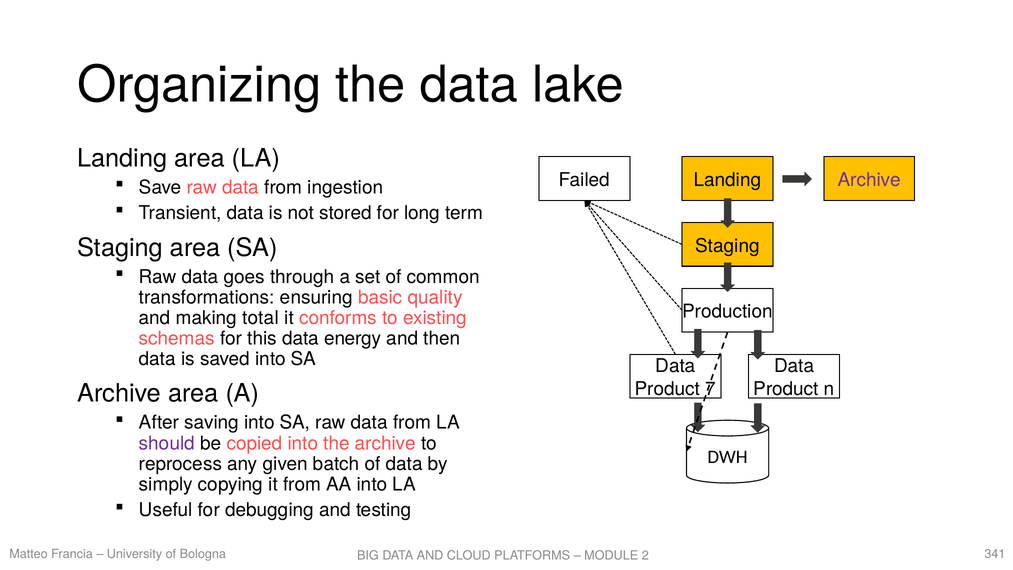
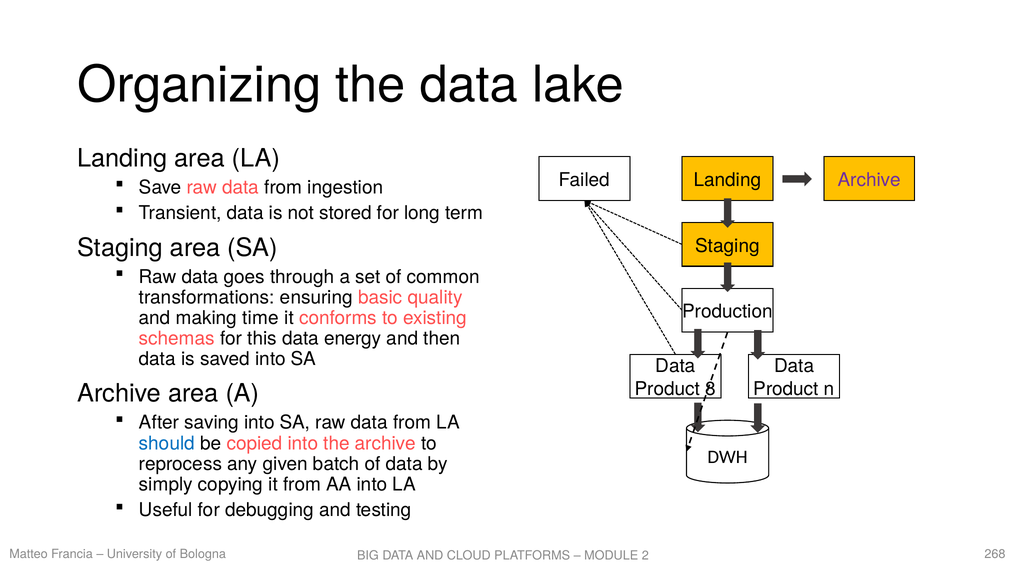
total: total -> time
7: 7 -> 8
should colour: purple -> blue
341: 341 -> 268
